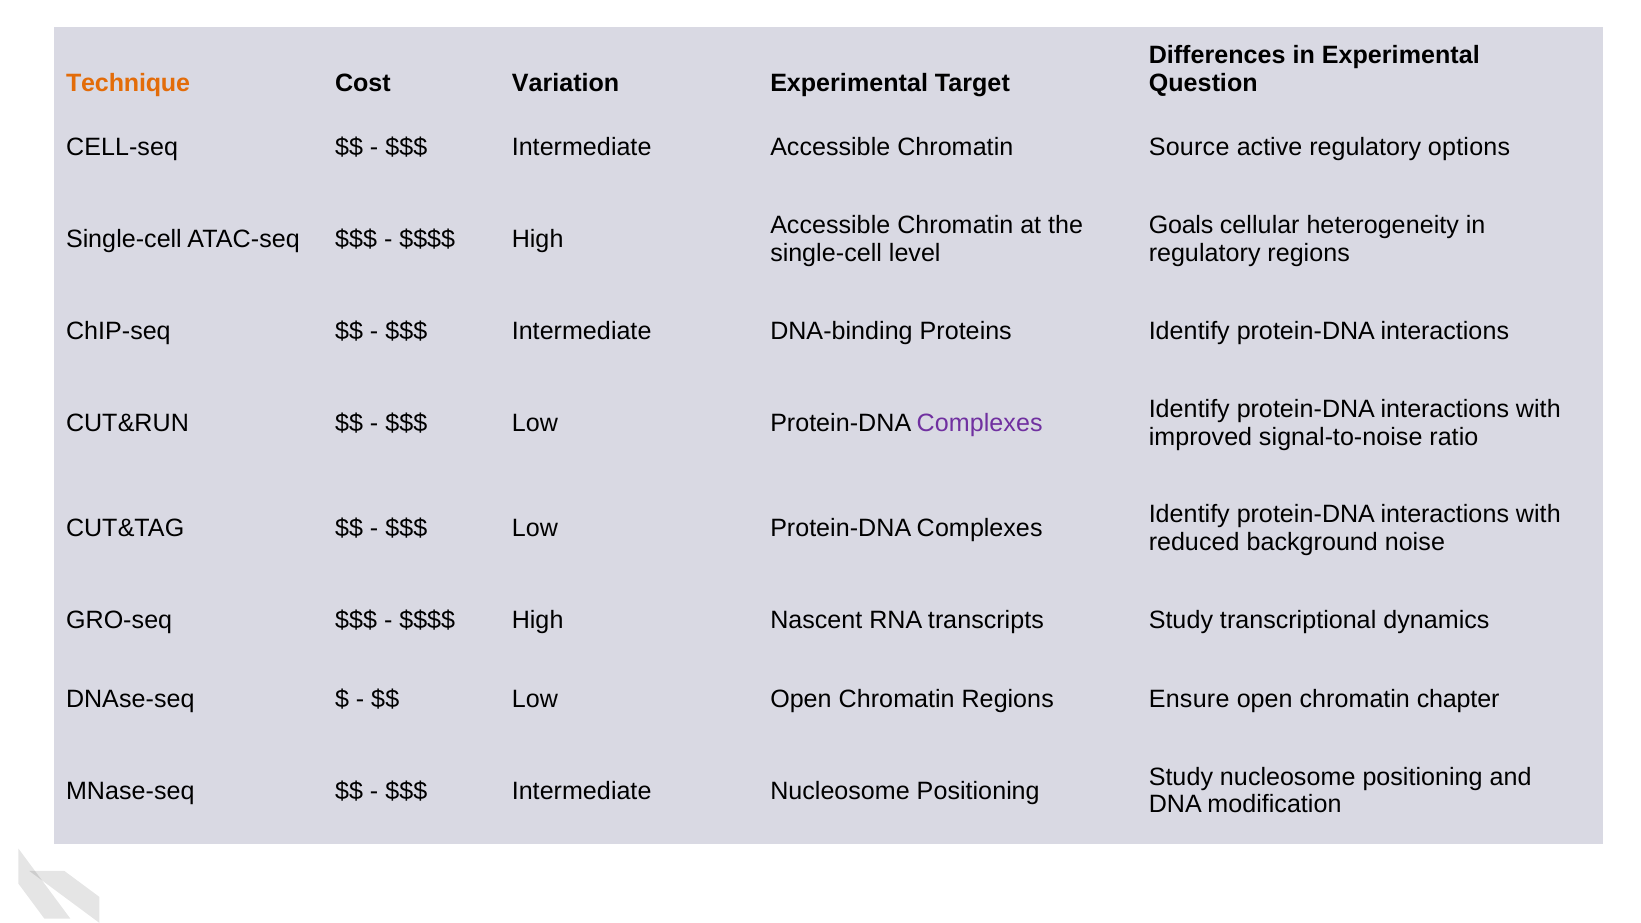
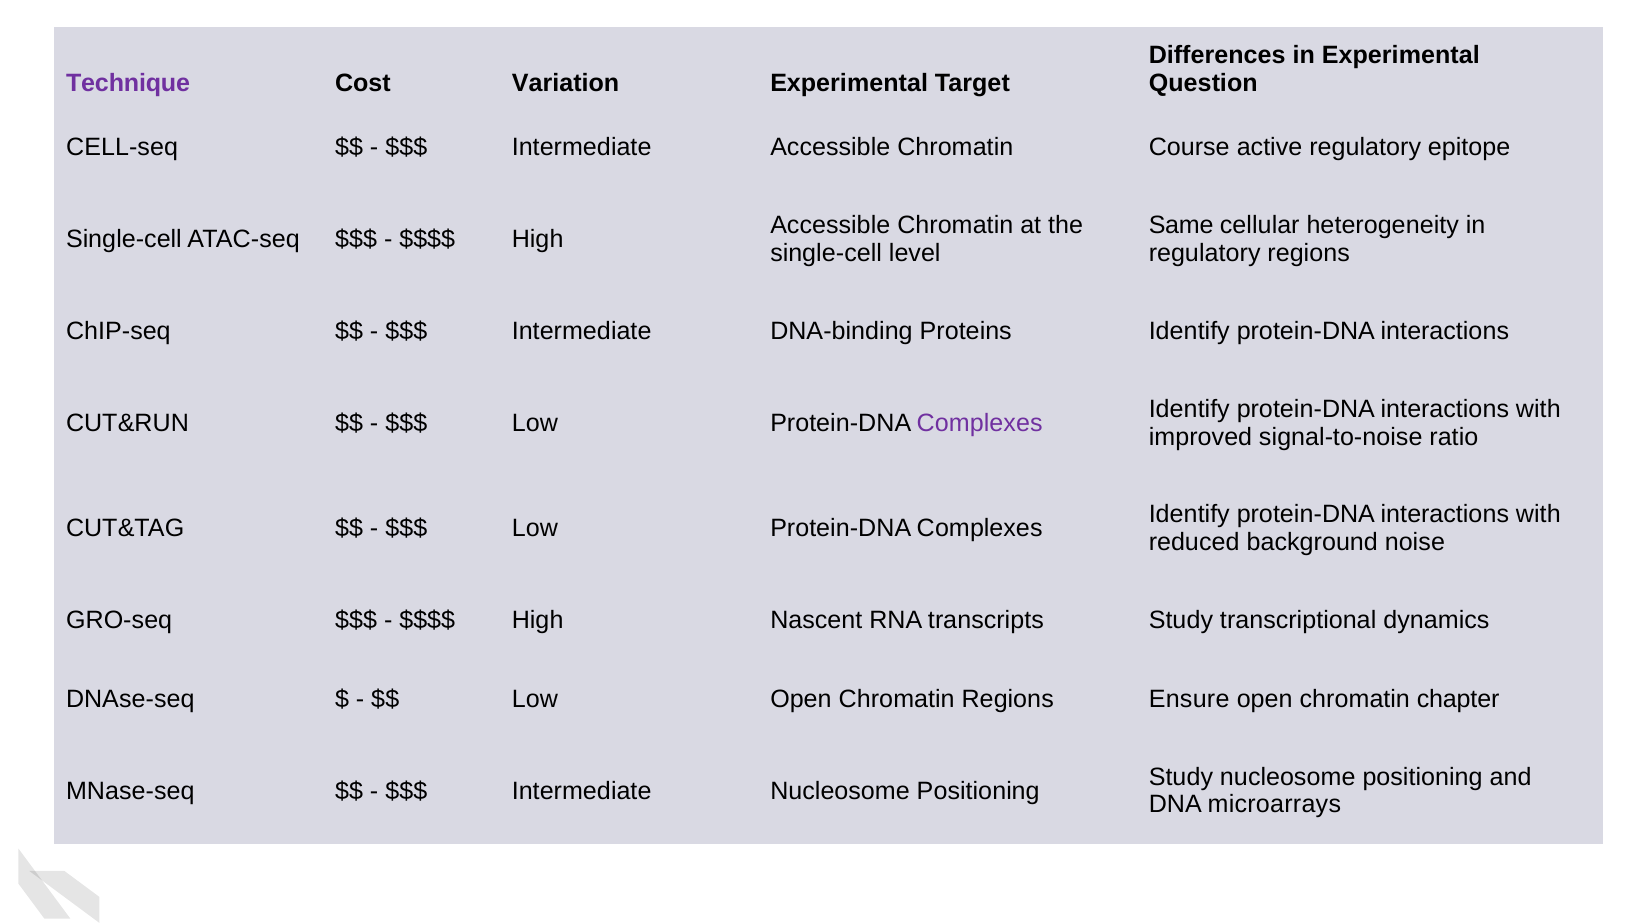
Technique colour: orange -> purple
Source: Source -> Course
options: options -> epitope
Goals: Goals -> Same
modification: modification -> microarrays
